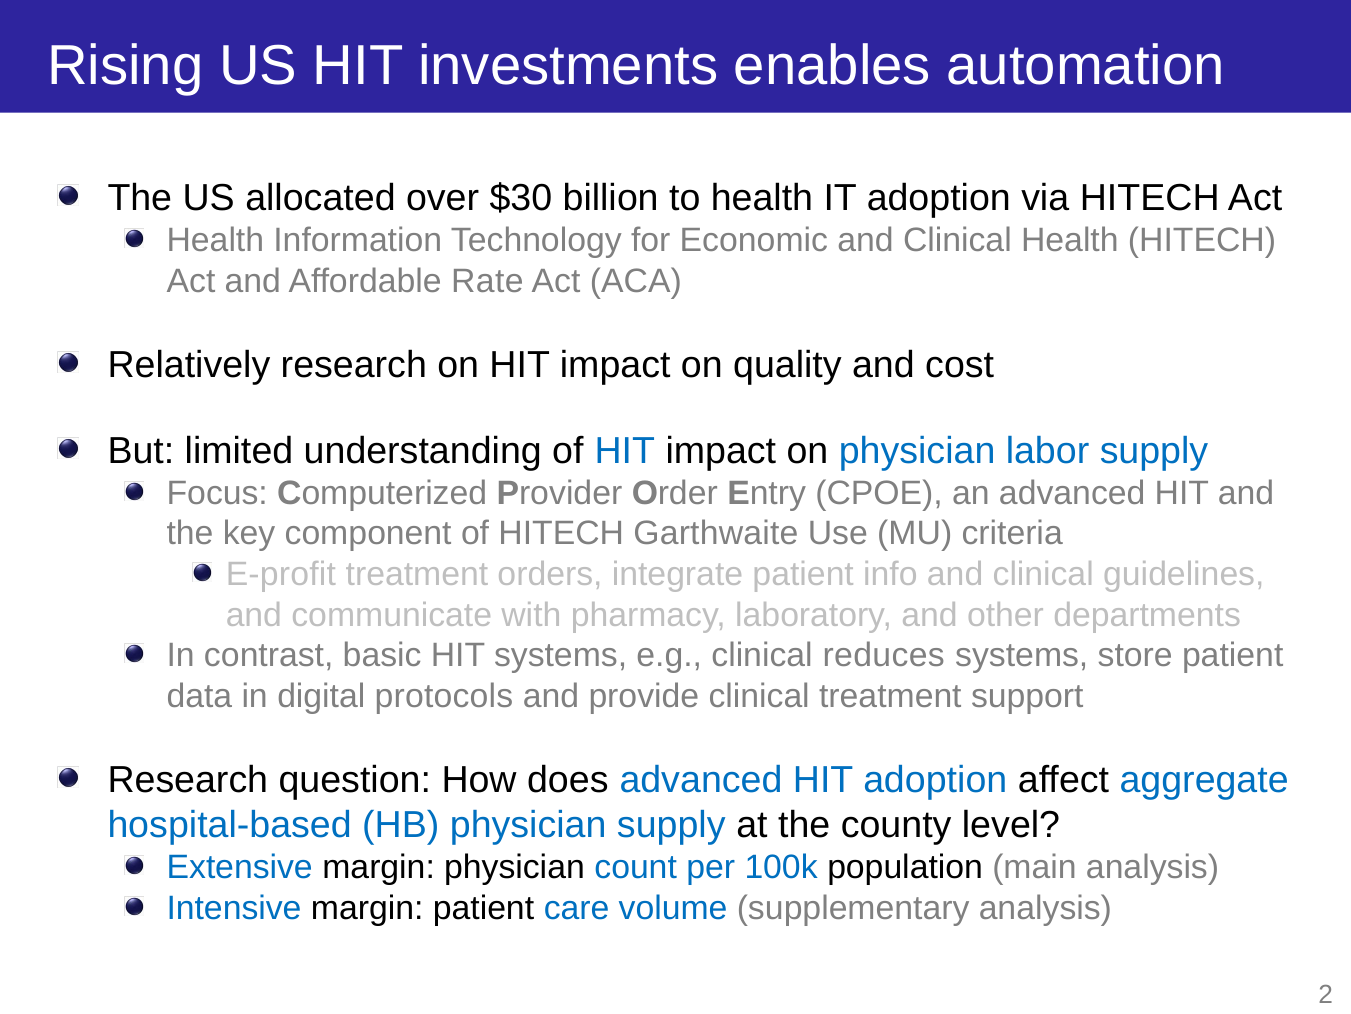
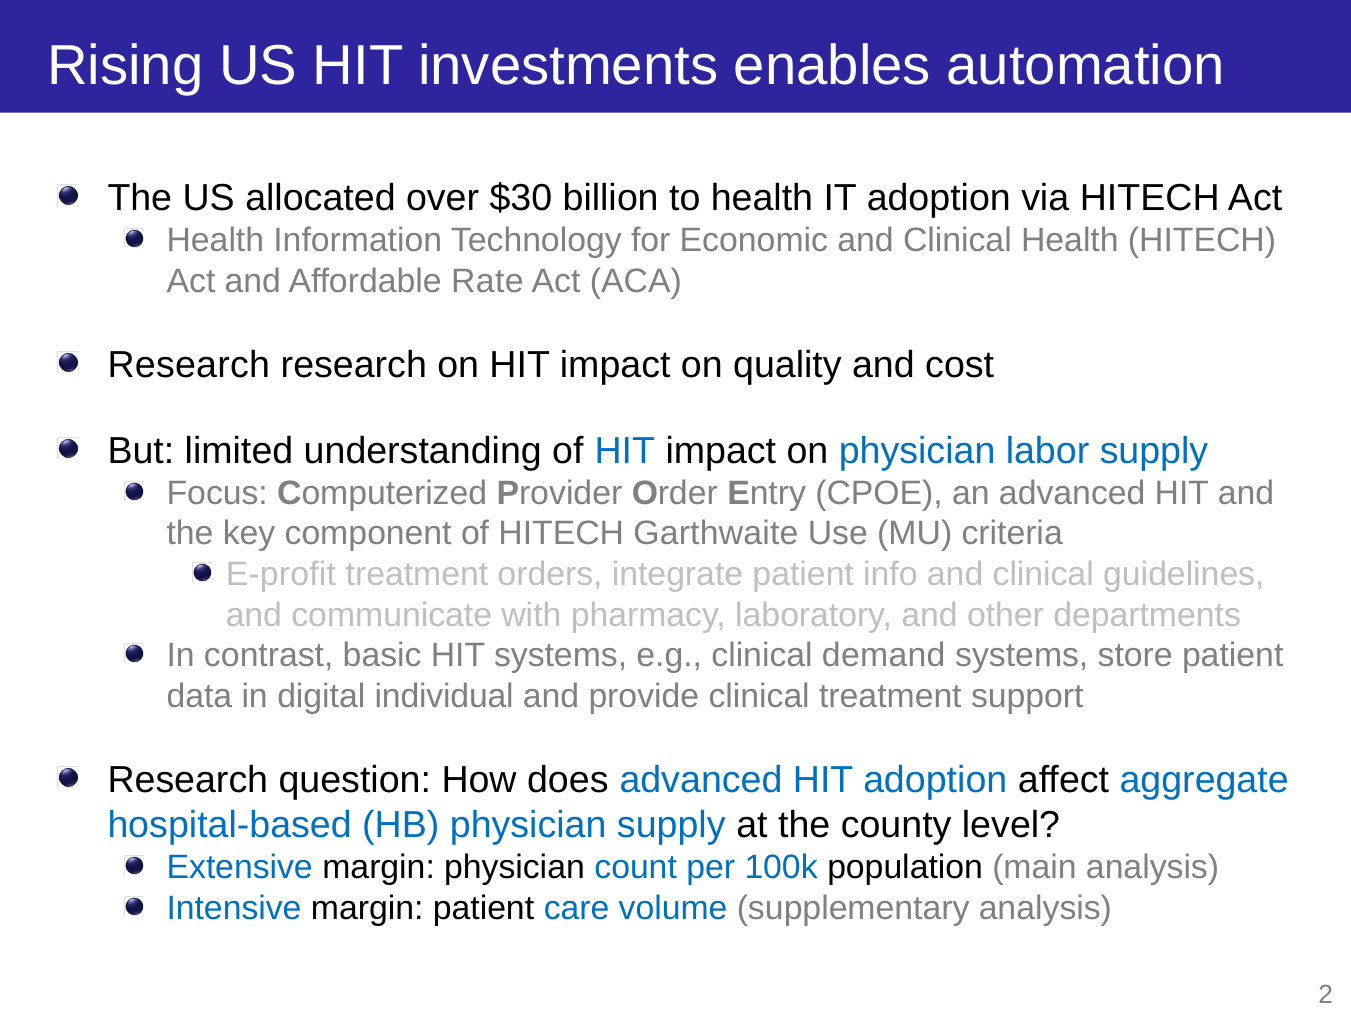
Relatively at (189, 365): Relatively -> Research
reduces: reduces -> demand
protocols: protocols -> individual
